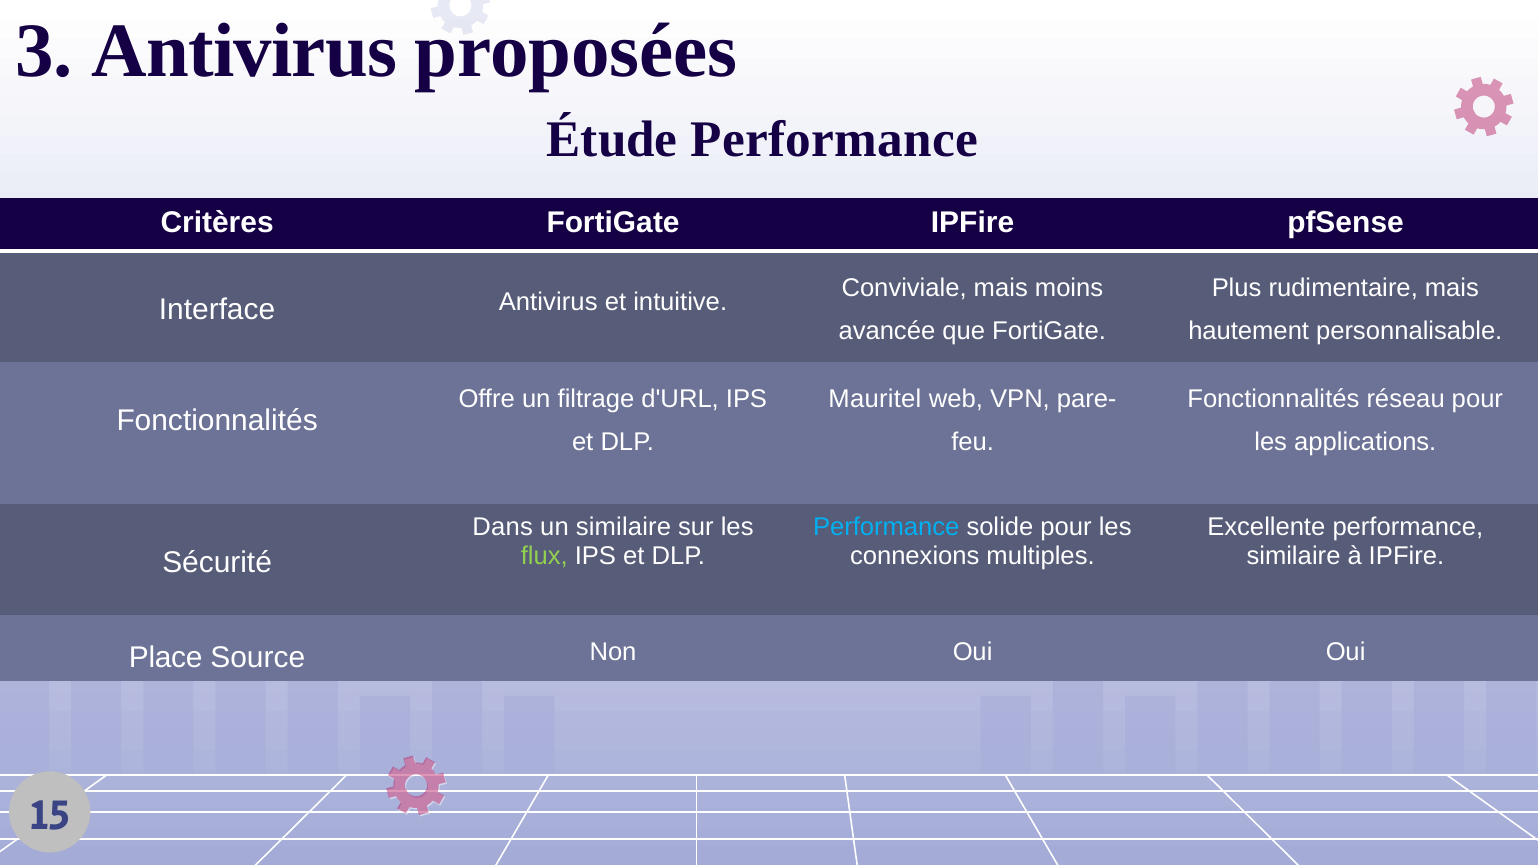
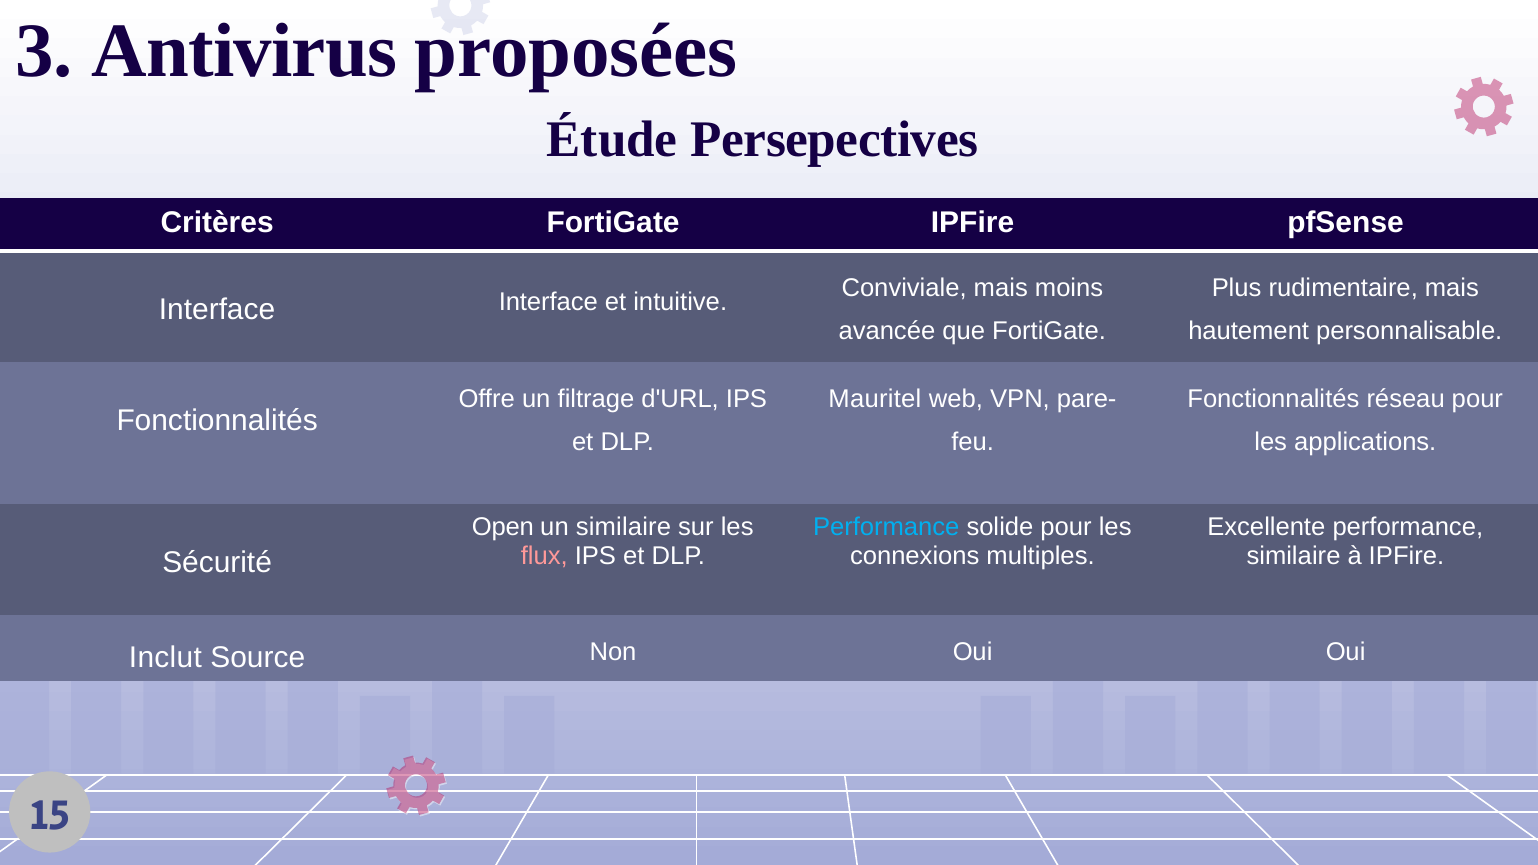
Étude Performance: Performance -> Persepectives
Interface Antivirus: Antivirus -> Interface
Dans: Dans -> Open
flux colour: light green -> pink
Place: Place -> Inclut
